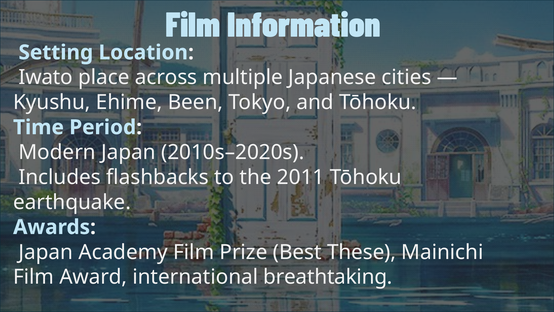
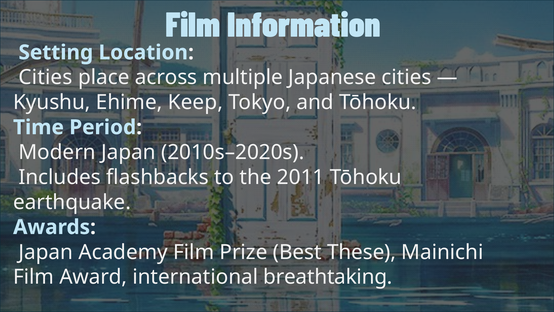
Iwato at (46, 77): Iwato -> Cities
Been: Been -> Keep
